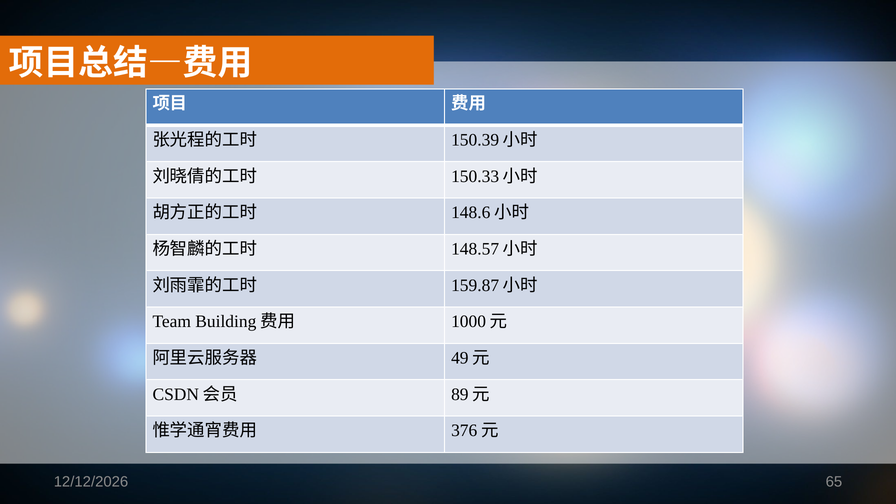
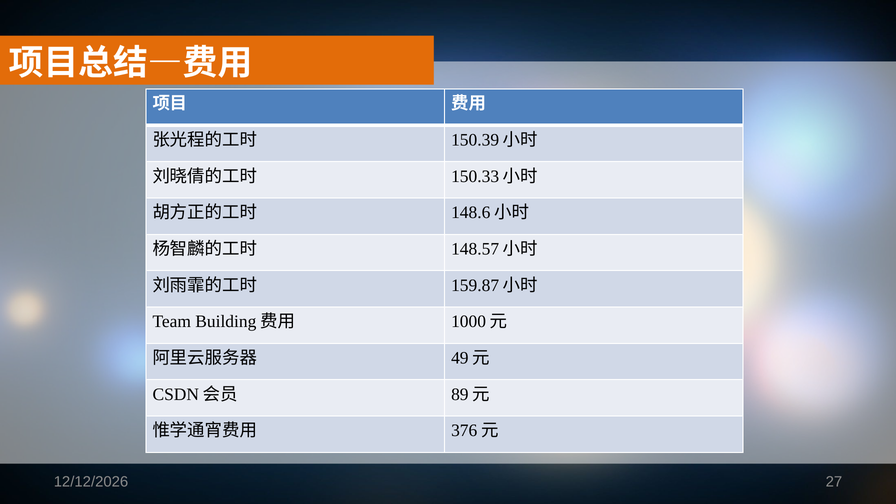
65: 65 -> 27
